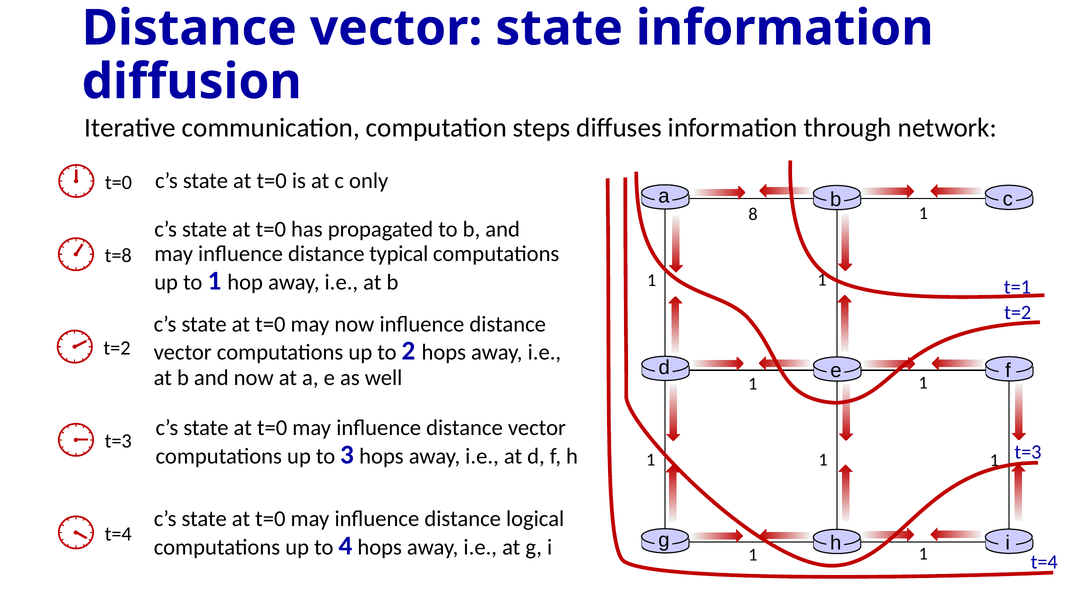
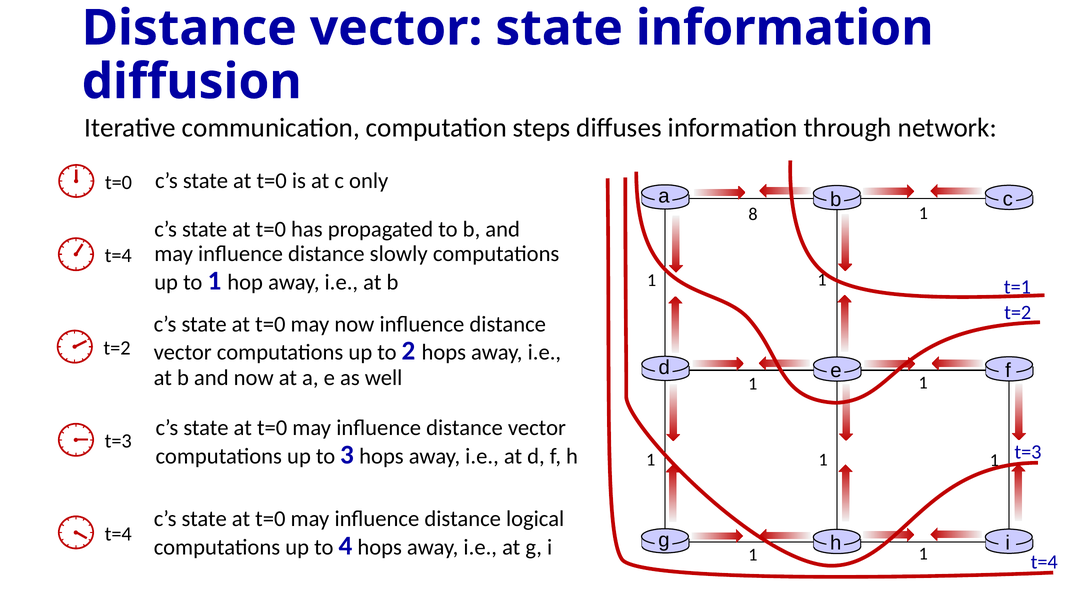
typical: typical -> slowly
t=8 at (118, 256): t=8 -> t=4
